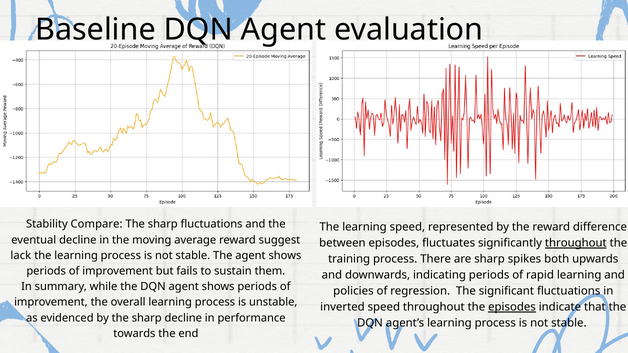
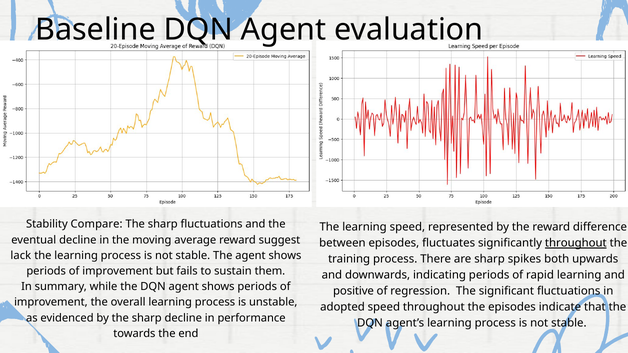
policies: policies -> positive
inverted: inverted -> adopted
episodes at (512, 307) underline: present -> none
